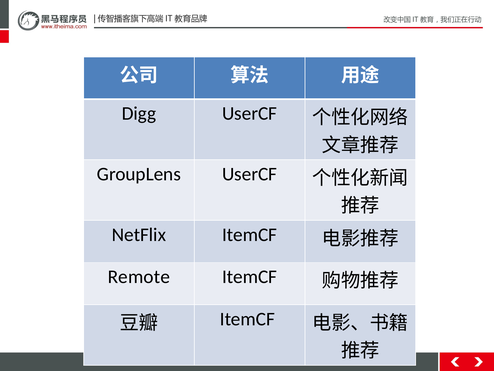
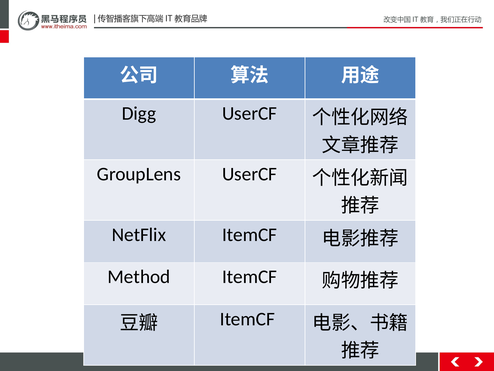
Remote: Remote -> Method
